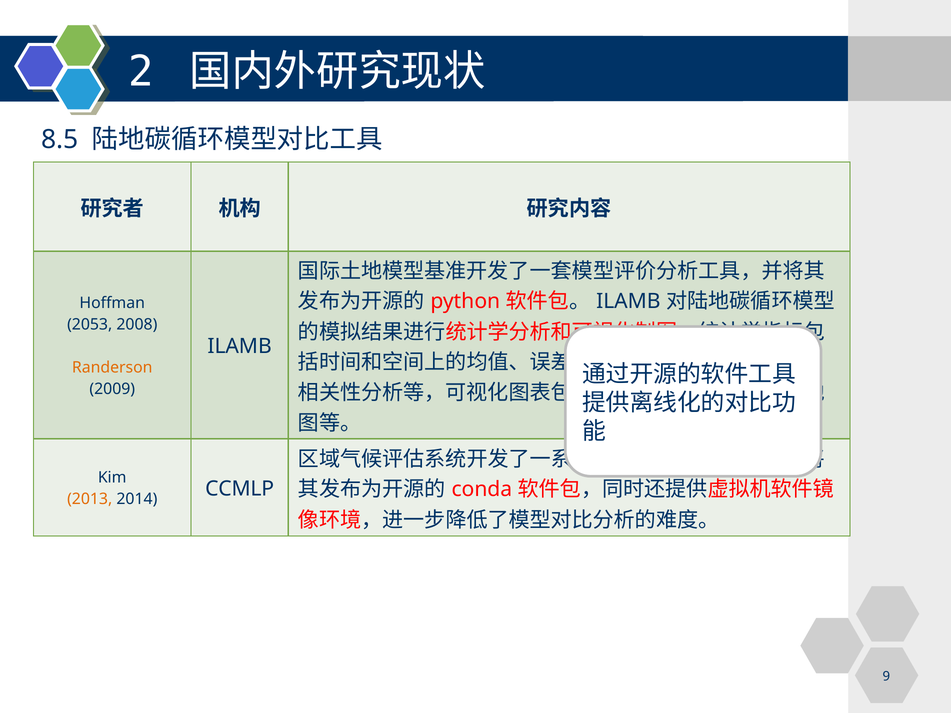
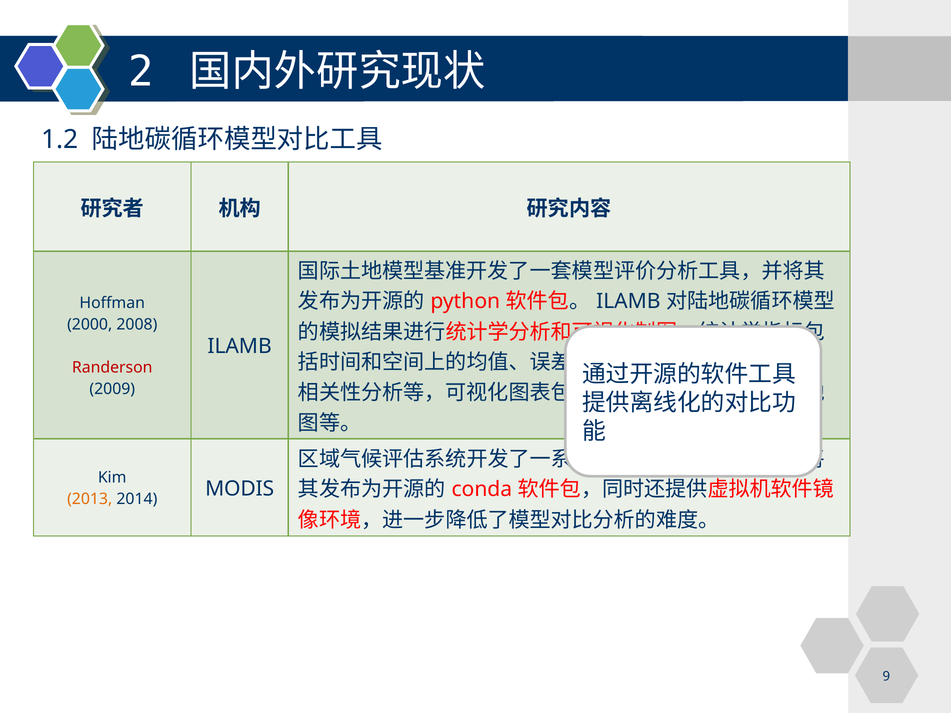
8.5: 8.5 -> 1.2
2053: 2053 -> 2000
Randerson colour: orange -> red
CCMLP: CCMLP -> MODIS
